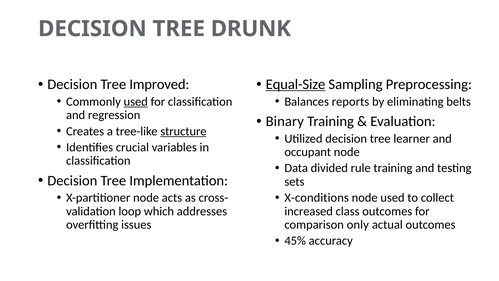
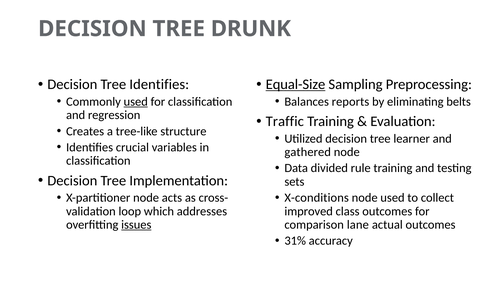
Tree Improved: Improved -> Identifies
Binary: Binary -> Traffic
structure underline: present -> none
occupant: occupant -> gathered
increased: increased -> improved
issues underline: none -> present
only: only -> lane
45%: 45% -> 31%
